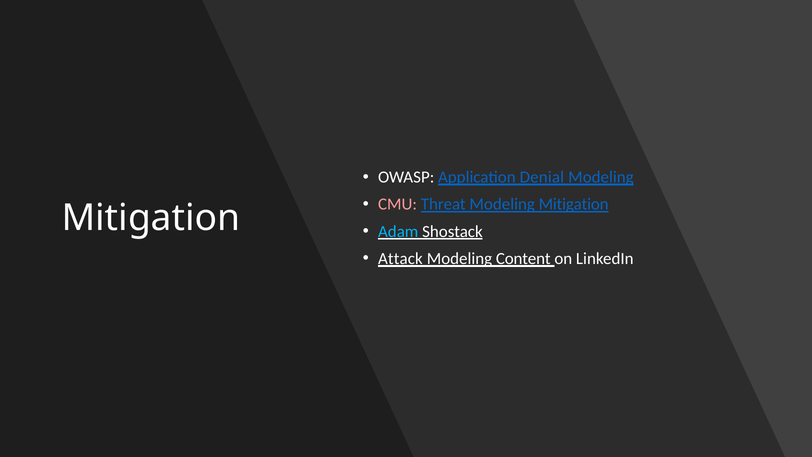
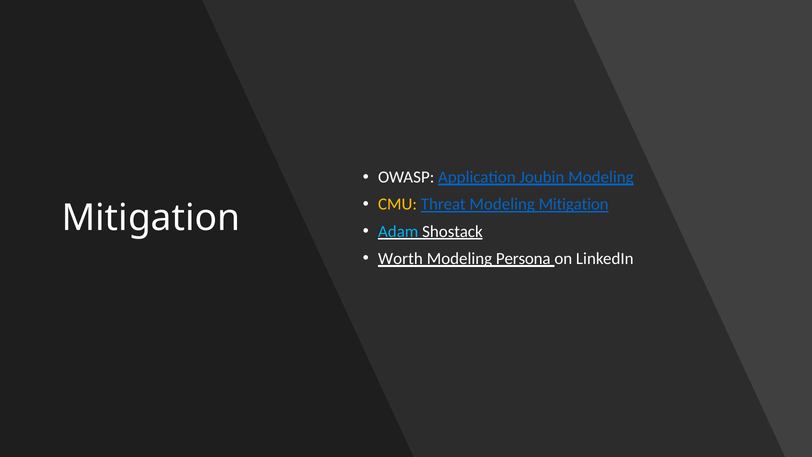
Denial: Denial -> Joubin
CMU colour: pink -> yellow
Attack: Attack -> Worth
Content: Content -> Persona
